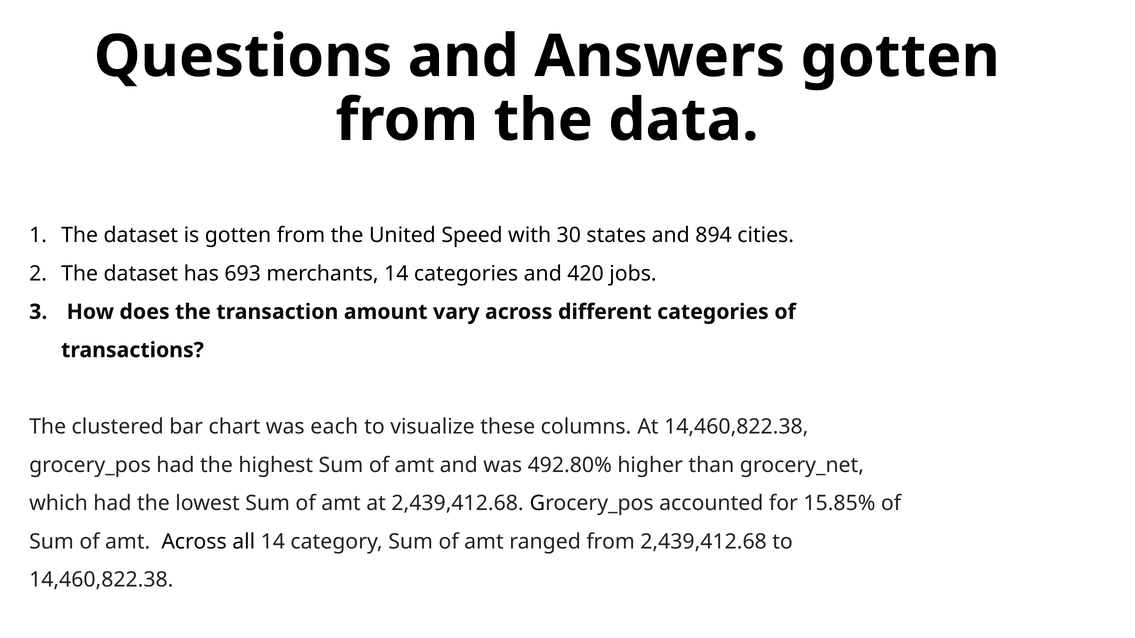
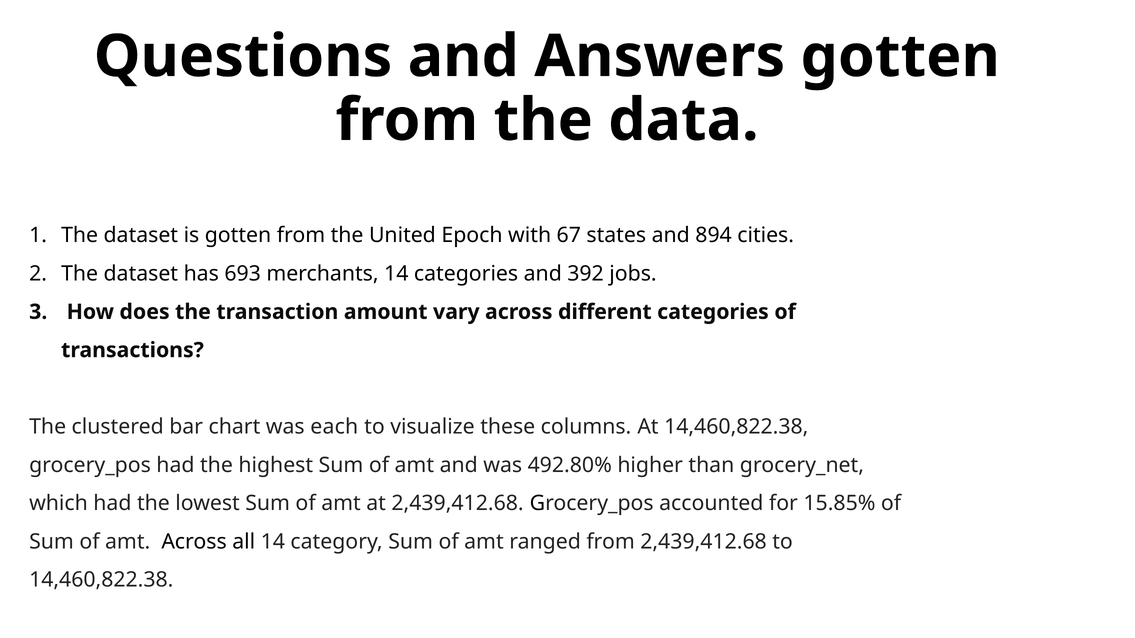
Speed: Speed -> Epoch
30: 30 -> 67
420: 420 -> 392
